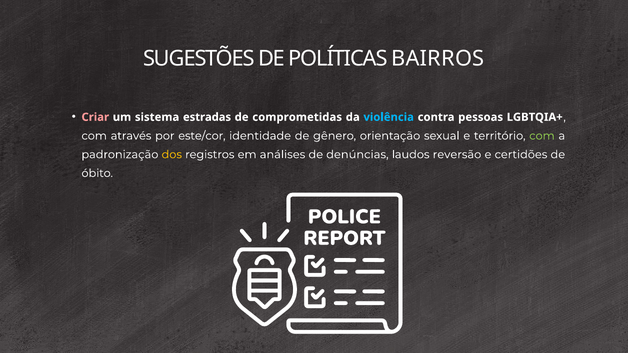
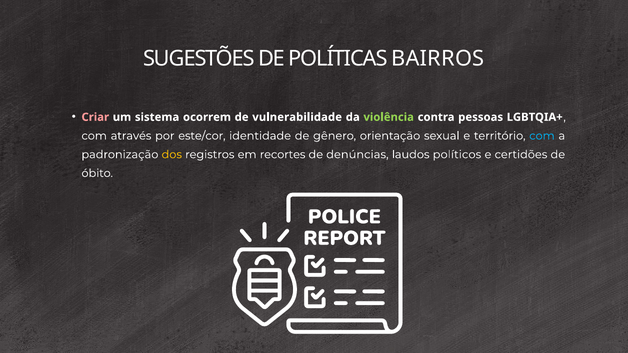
estradas: estradas -> ocorrem
comprometidas: comprometidas -> vulnerabilidade
violência colour: light blue -> light green
com at (542, 136) colour: light green -> light blue
análises: análises -> recortes
reversão: reversão -> políticos
